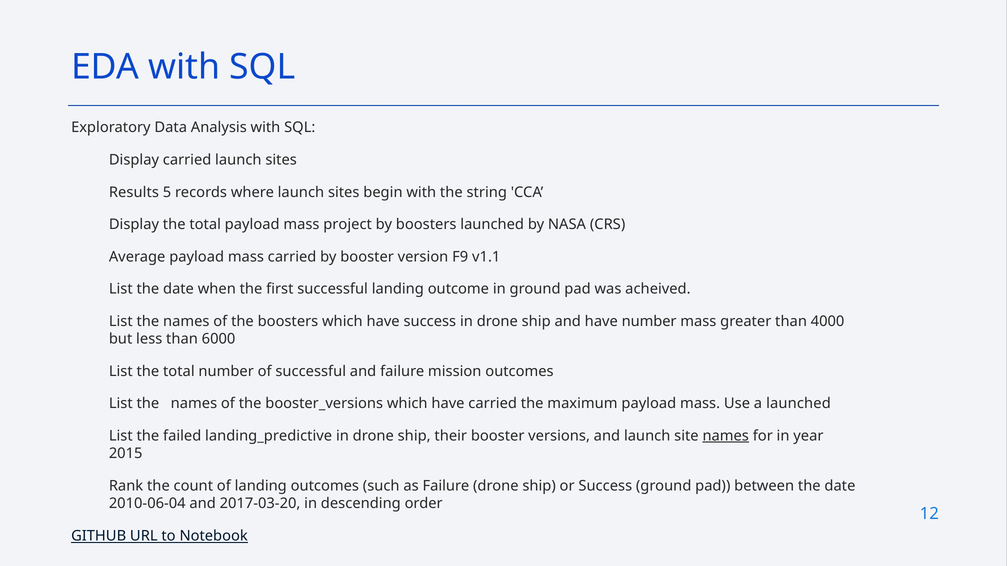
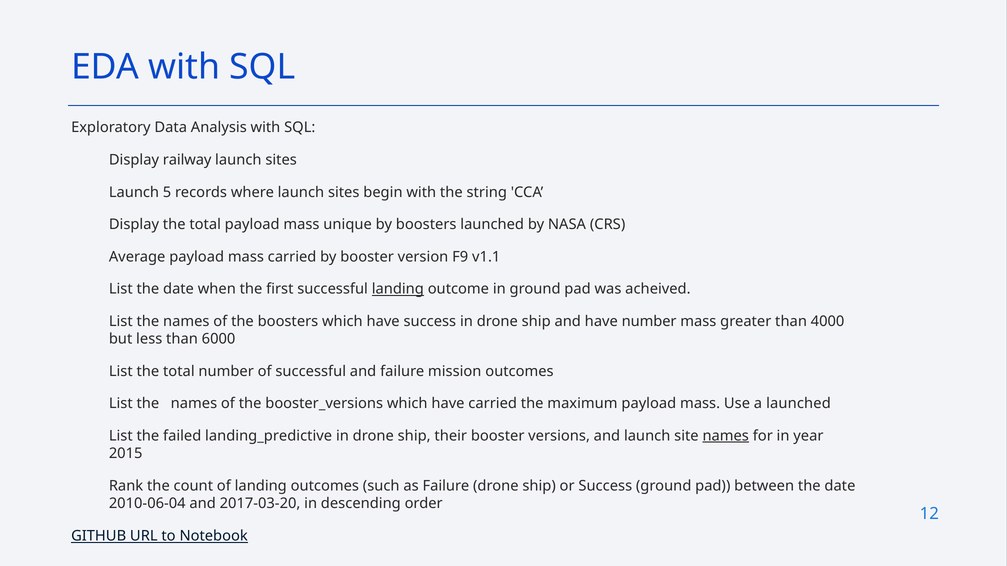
Display carried: carried -> railway
Results at (134, 192): Results -> Launch
project: project -> unique
landing at (398, 289) underline: none -> present
